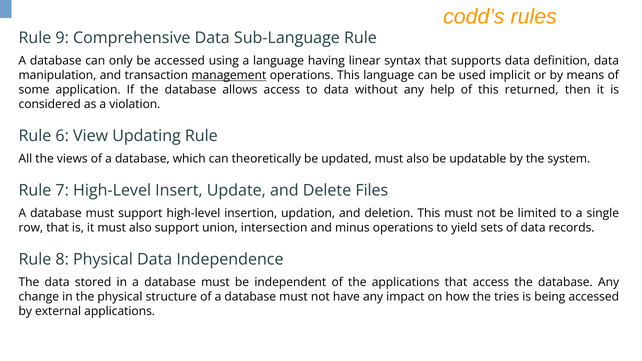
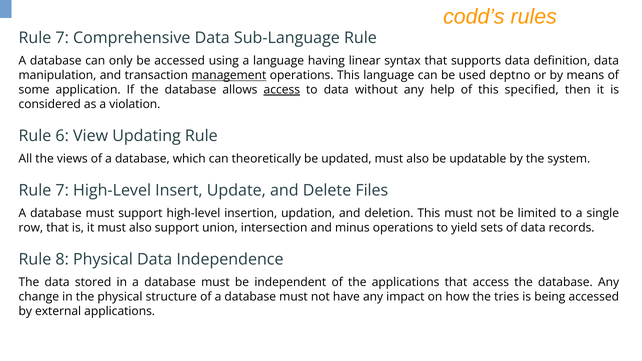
9 at (62, 38): 9 -> 7
implicit: implicit -> deptno
access at (282, 90) underline: none -> present
returned: returned -> specified
